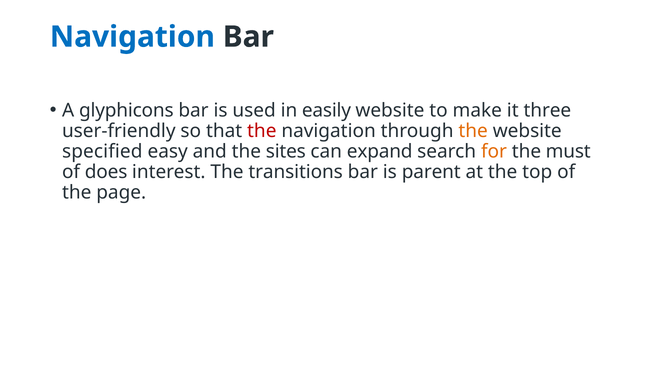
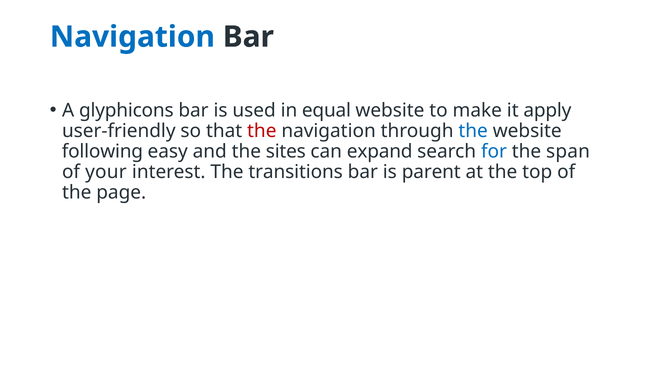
easily: easily -> equal
three: three -> apply
the at (473, 131) colour: orange -> blue
specified: specified -> following
for colour: orange -> blue
must: must -> span
does: does -> your
